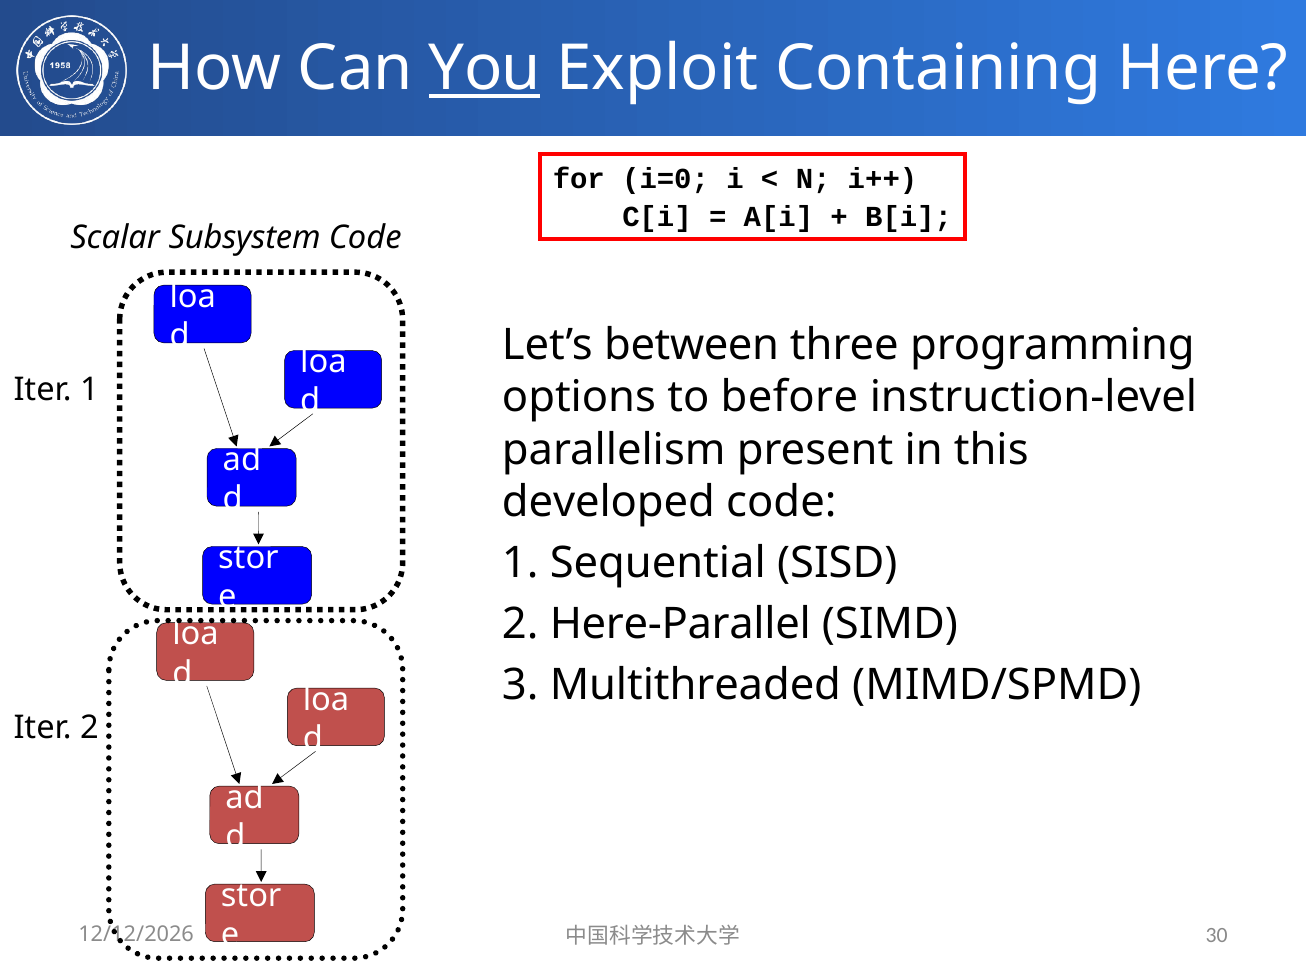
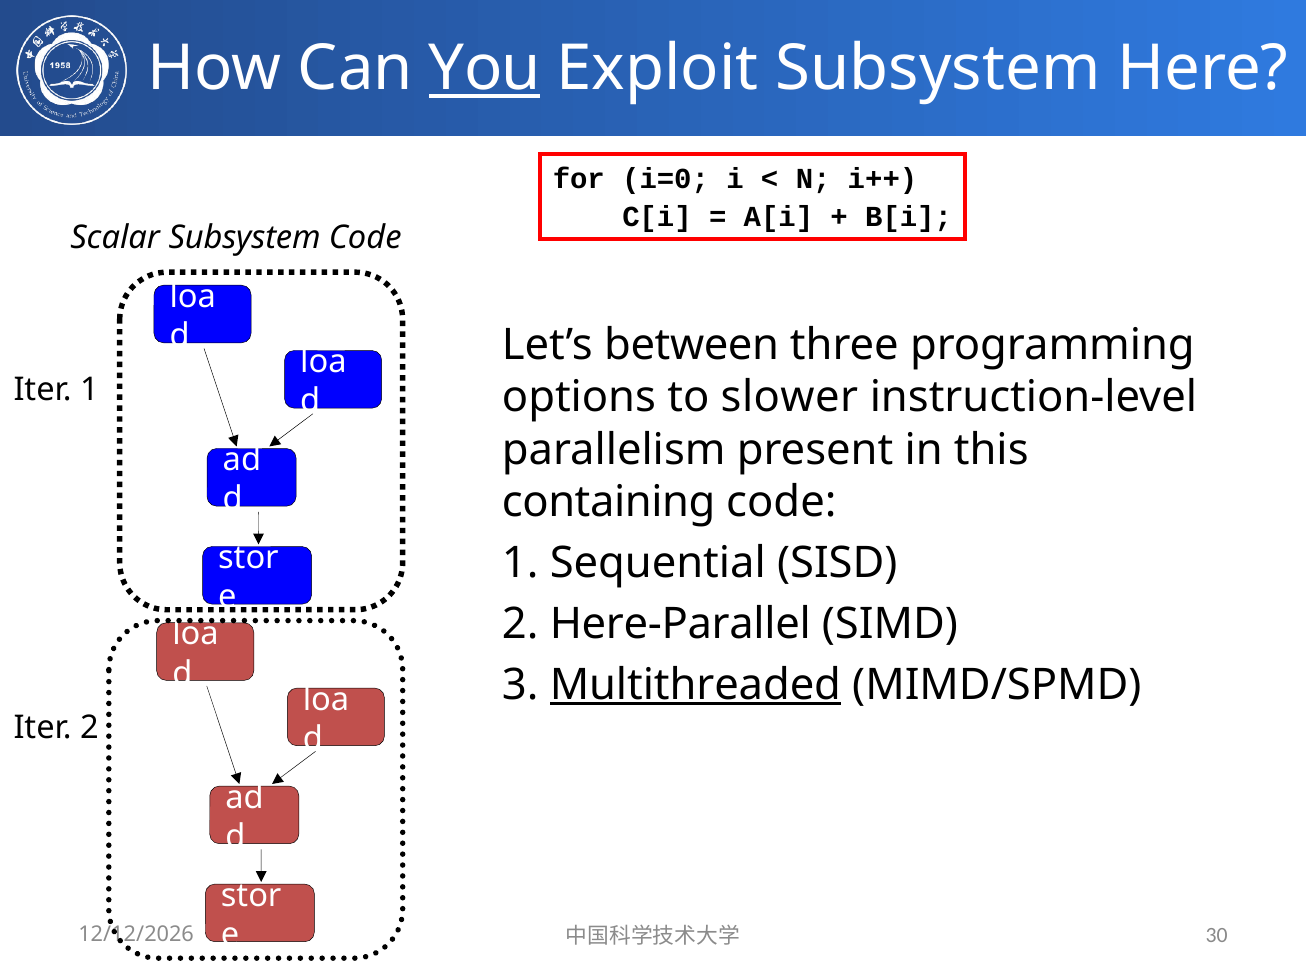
Exploit Containing: Containing -> Subsystem
before: before -> slower
developed: developed -> containing
Multithreaded underline: none -> present
